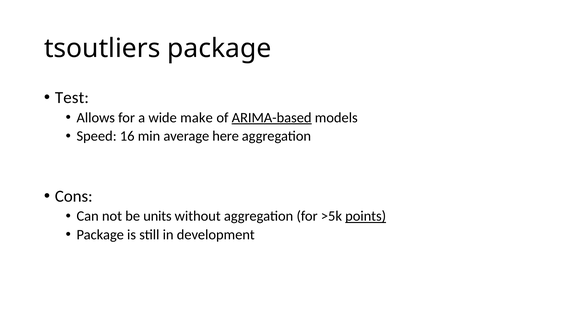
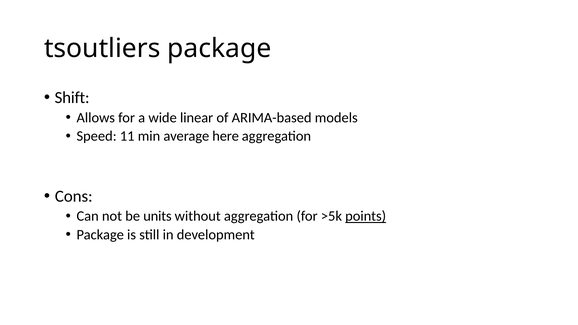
Test: Test -> Shift
make: make -> linear
ARIMA-based underline: present -> none
16: 16 -> 11
